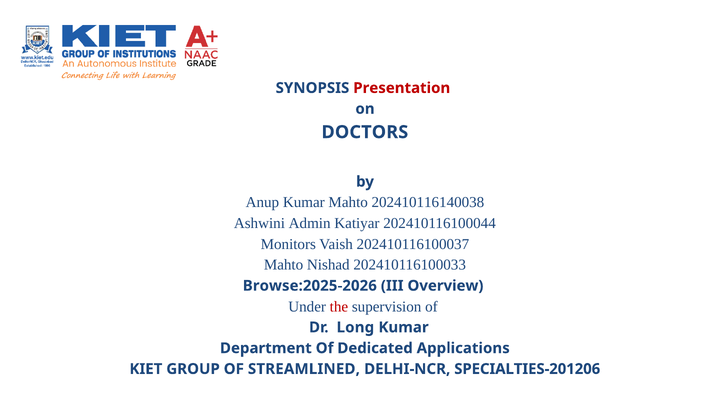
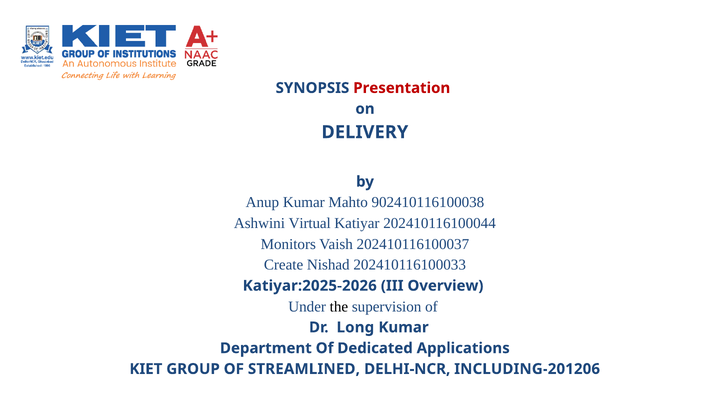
DOCTORS: DOCTORS -> DELIVERY
202410116140038: 202410116140038 -> 902410116100038
Admin: Admin -> Virtual
Mahto at (284, 265): Mahto -> Create
Browse:2025-2026: Browse:2025-2026 -> Katiyar:2025-2026
the colour: red -> black
SPECIALTIES-201206: SPECIALTIES-201206 -> INCLUDING-201206
